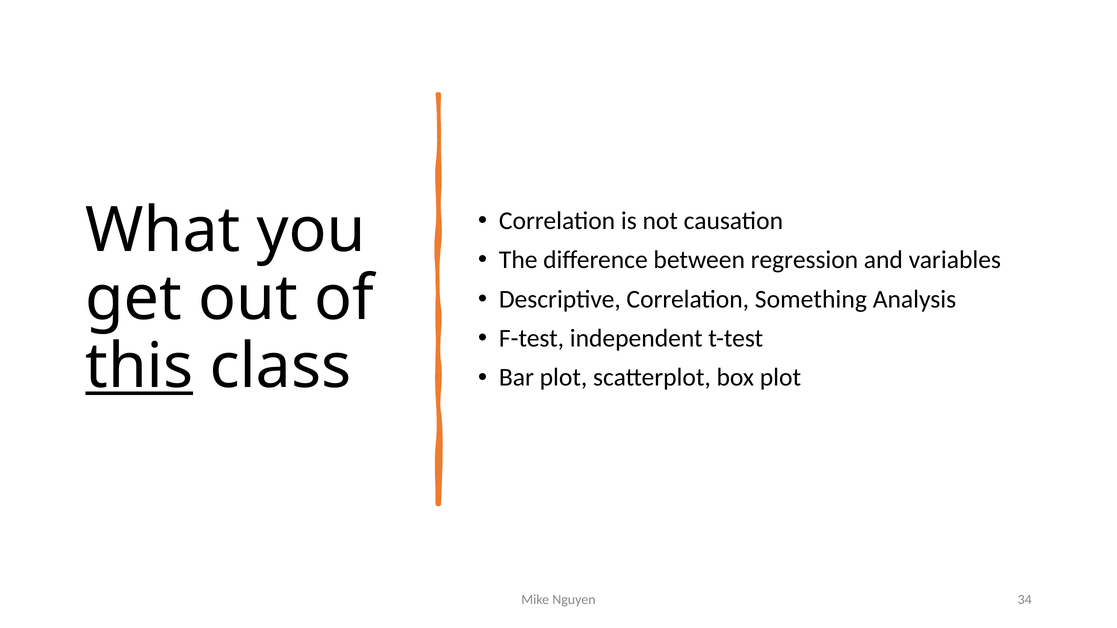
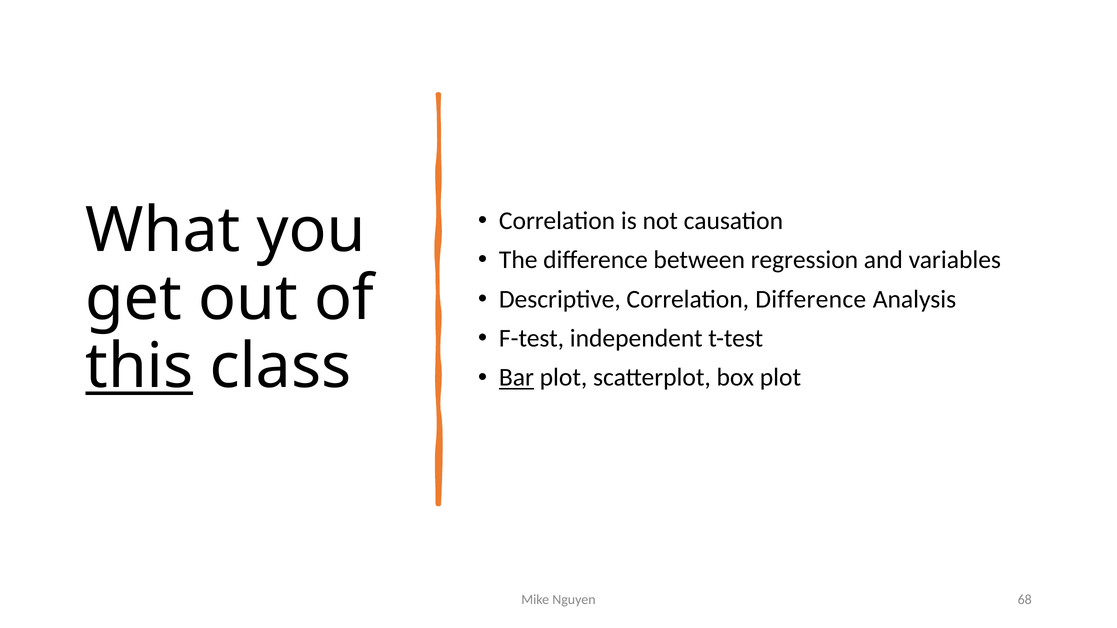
Correlation Something: Something -> Difference
Bar underline: none -> present
34: 34 -> 68
